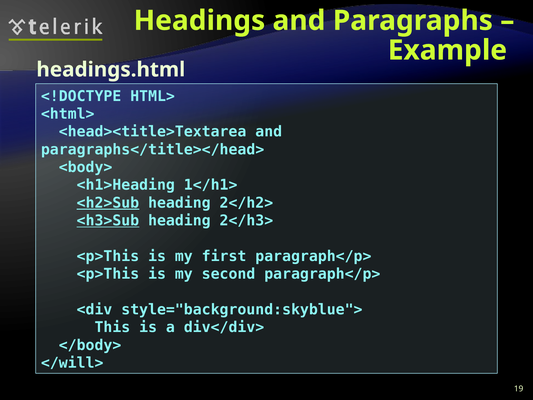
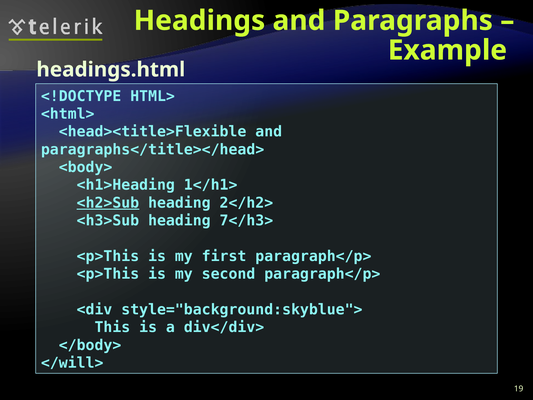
<head><title>Textarea: <head><title>Textarea -> <head><title>Flexible
<h3>Sub underline: present -> none
2</h3>: 2</h3> -> 7</h3>
